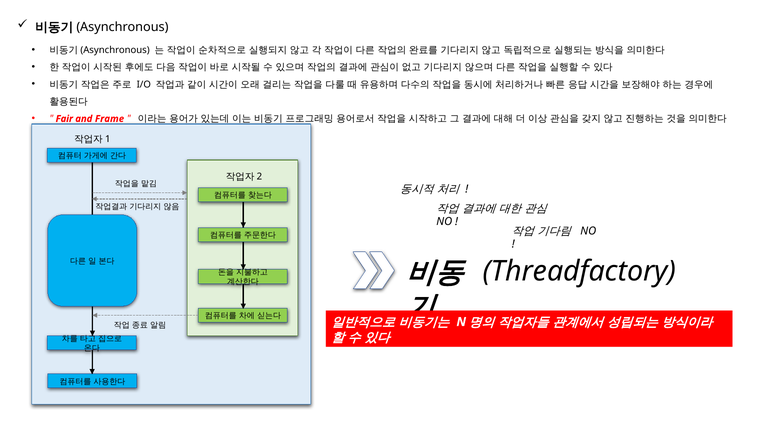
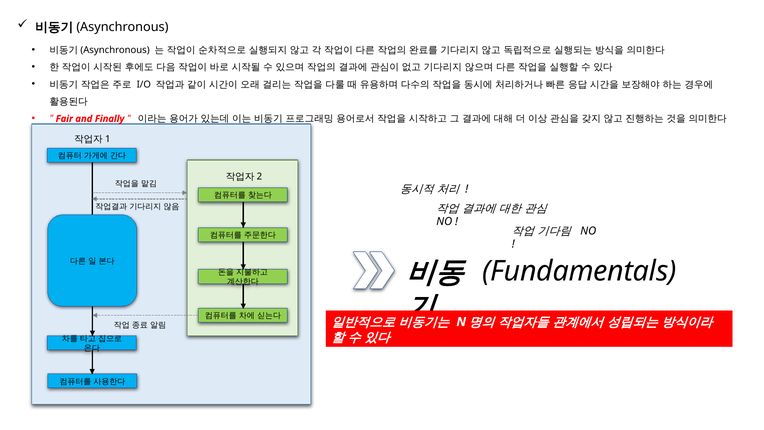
Frame: Frame -> Finally
Threadfactory: Threadfactory -> Fundamentals
